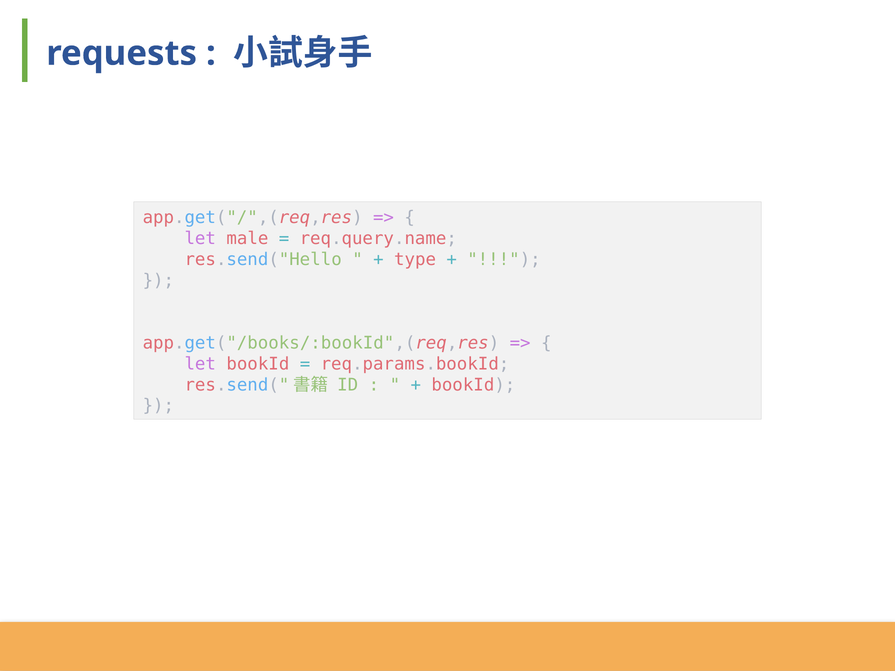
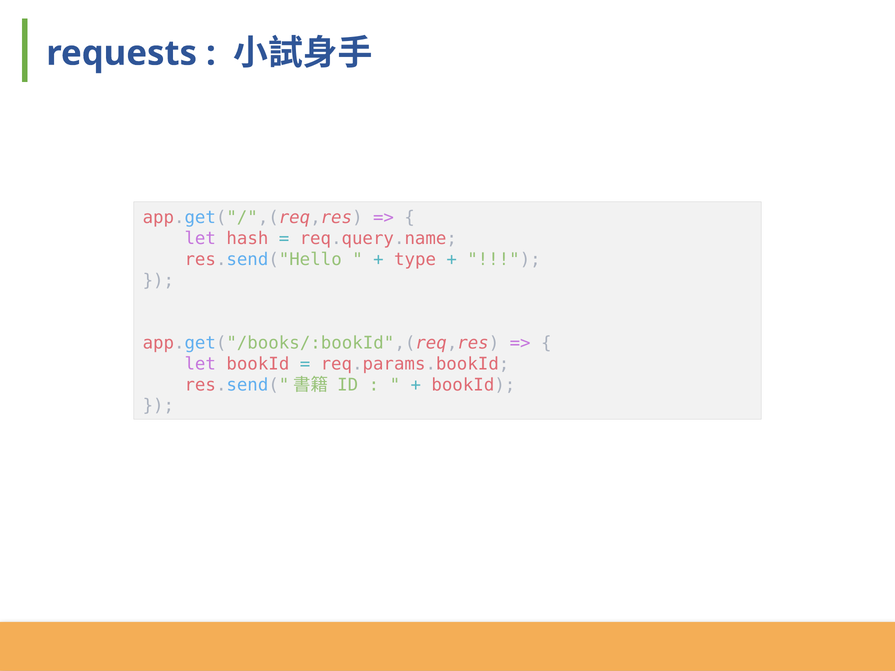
male: male -> hash
